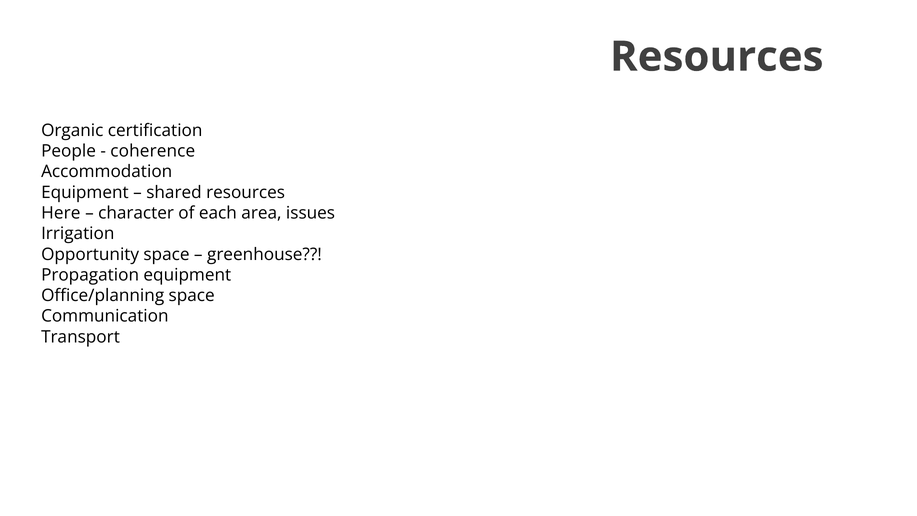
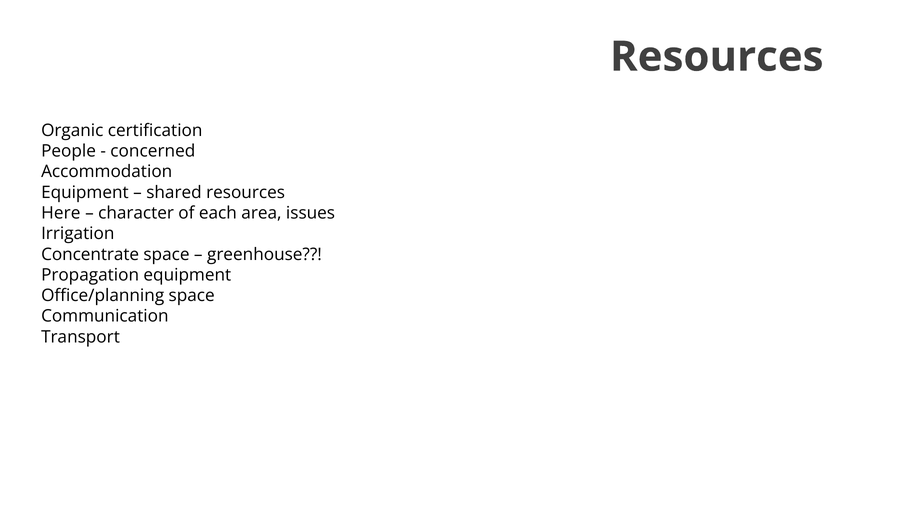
coherence: coherence -> concerned
Opportunity: Opportunity -> Concentrate
